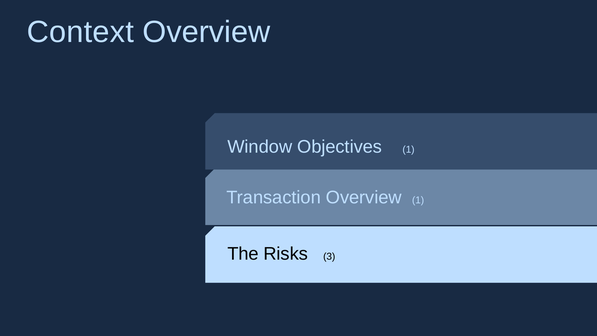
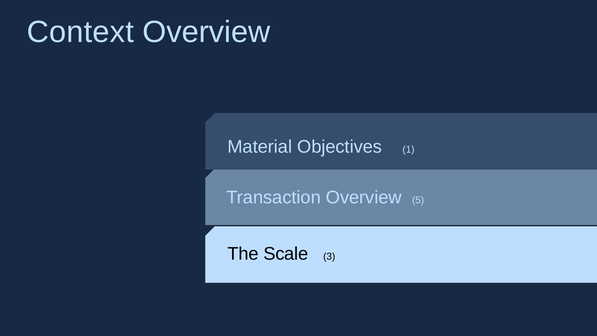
Window: Window -> Material
Overview 1: 1 -> 5
Risks: Risks -> Scale
